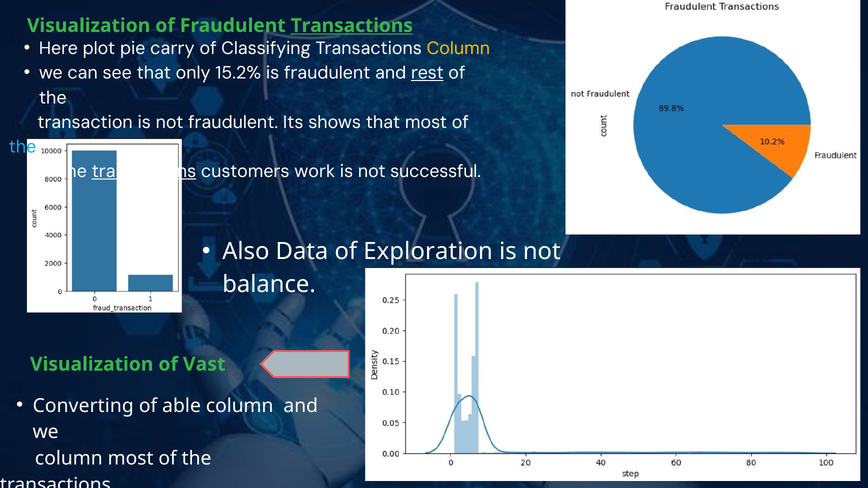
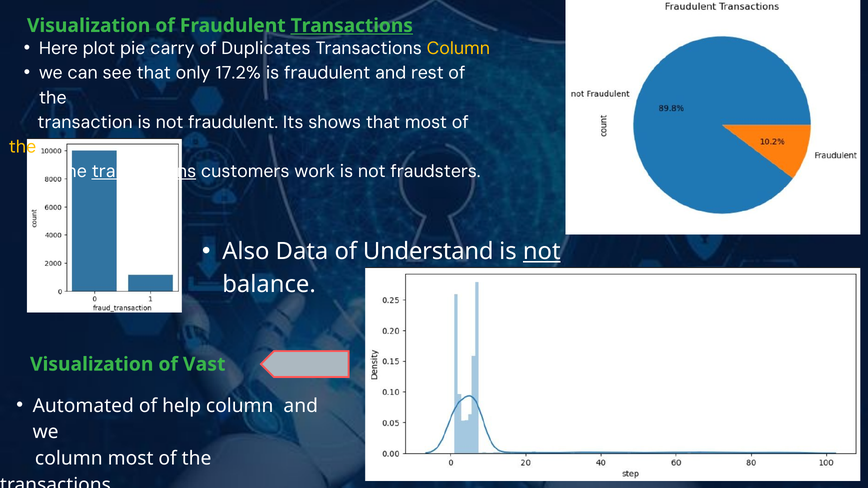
Classifying: Classifying -> Duplicates
15.2%: 15.2% -> 17.2%
rest underline: present -> none
the at (22, 147) colour: light blue -> yellow
successful: successful -> fraudsters
Exploration: Exploration -> Understand
not at (542, 252) underline: none -> present
Converting: Converting -> Automated
able: able -> help
